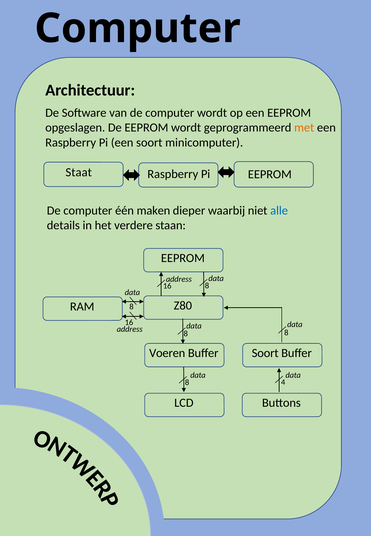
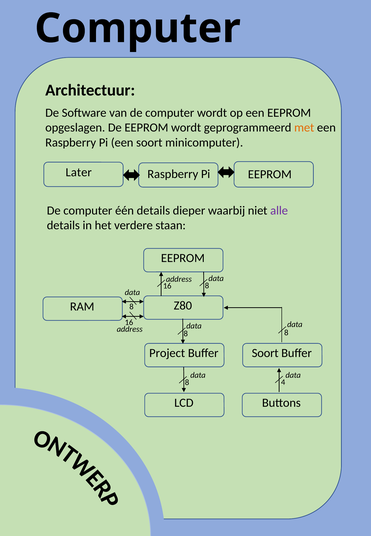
Staat: Staat -> Later
één maken: maken -> details
alle colour: blue -> purple
Voeren: Voeren -> Project
